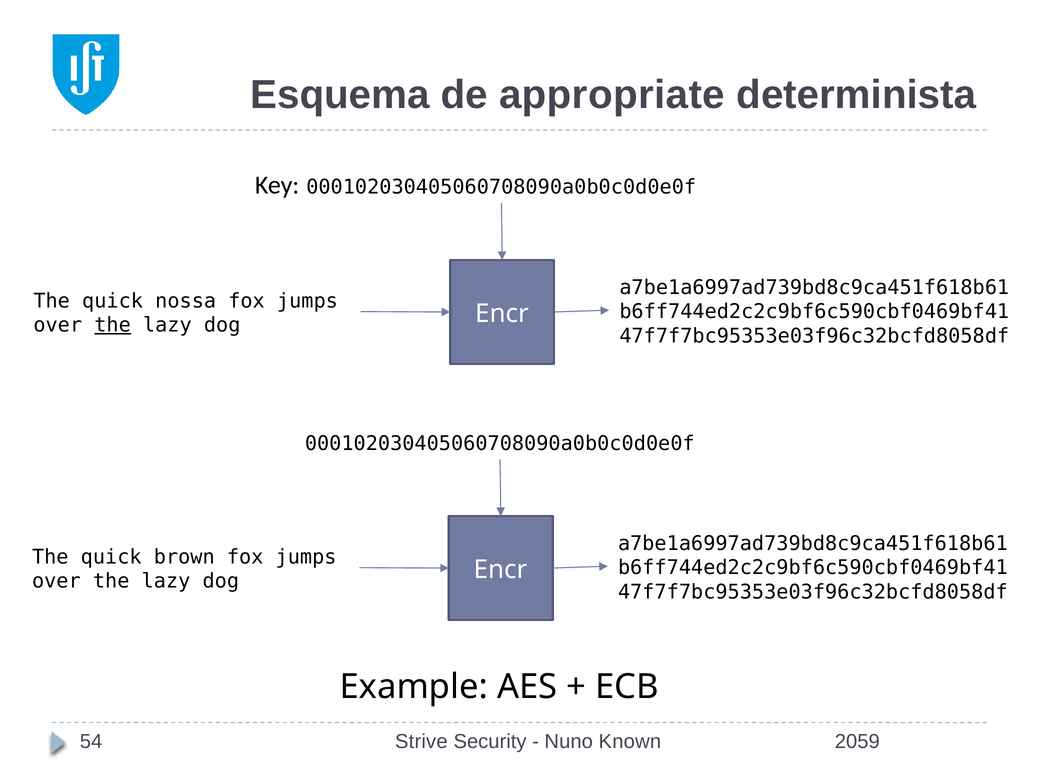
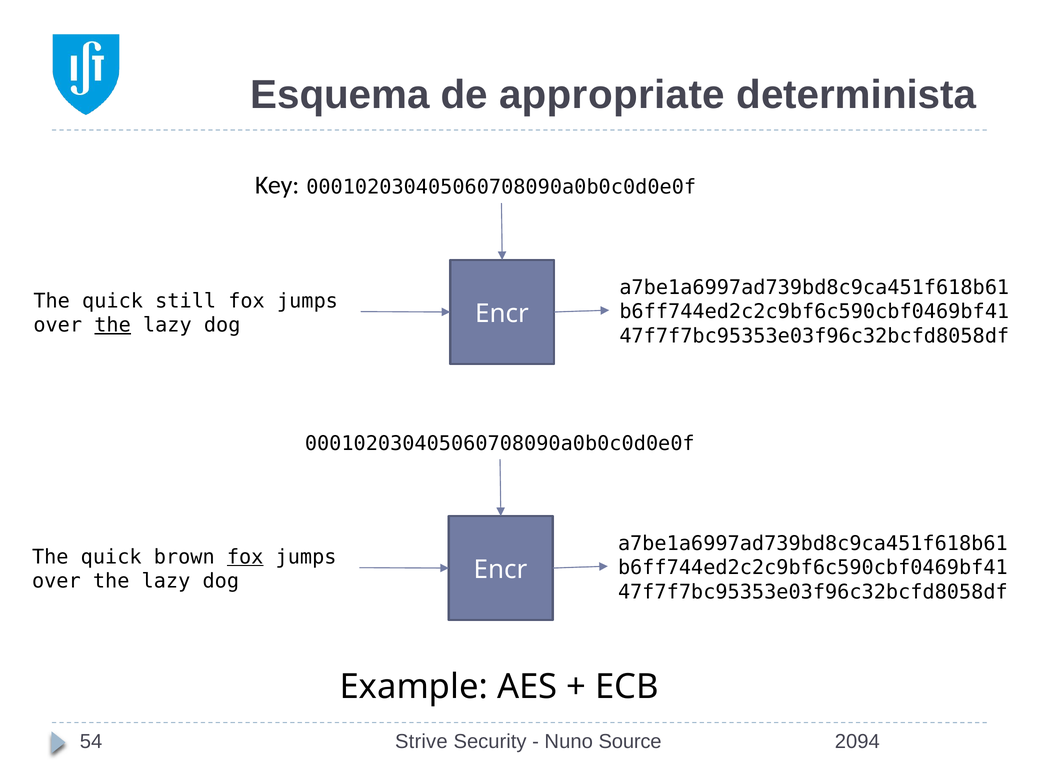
nossa: nossa -> still
fox at (245, 556) underline: none -> present
Known: Known -> Source
2059: 2059 -> 2094
